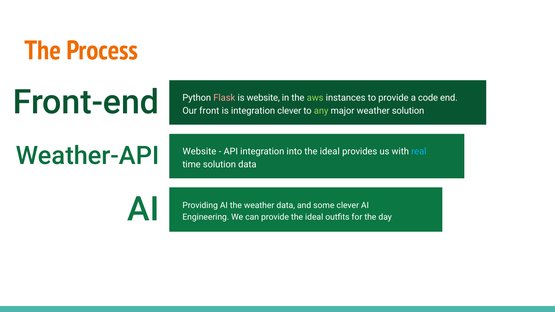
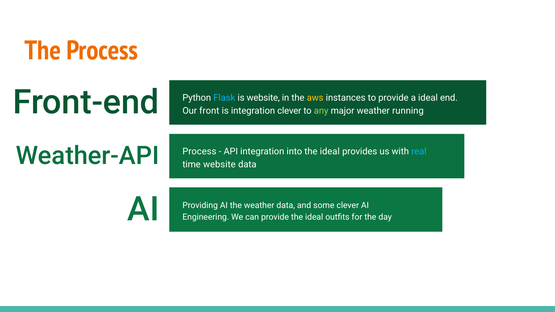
Flask colour: pink -> light blue
aws colour: light green -> yellow
a code: code -> ideal
weather solution: solution -> running
Weather-API Website: Website -> Process
time solution: solution -> website
